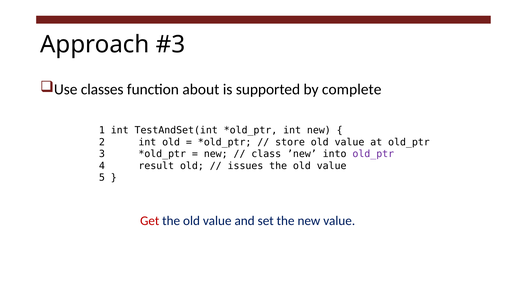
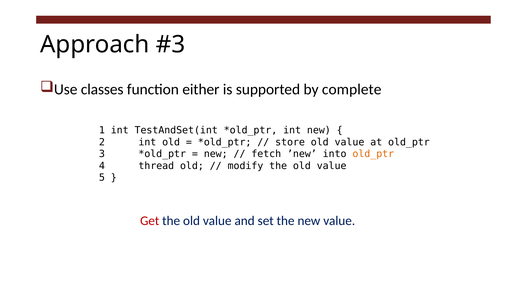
about: about -> either
class: class -> fetch
old_ptr at (373, 154) colour: purple -> orange
result: result -> thread
issues: issues -> modify
